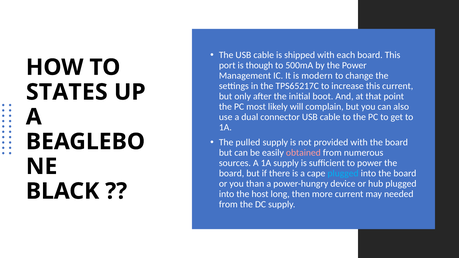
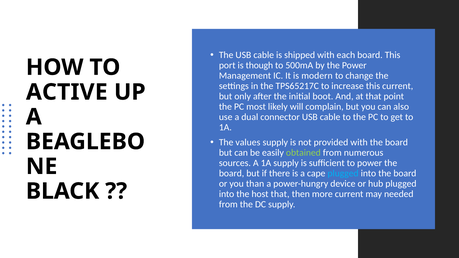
STATES: STATES -> ACTIVE
pulled: pulled -> values
obtained colour: pink -> light green
host long: long -> that
